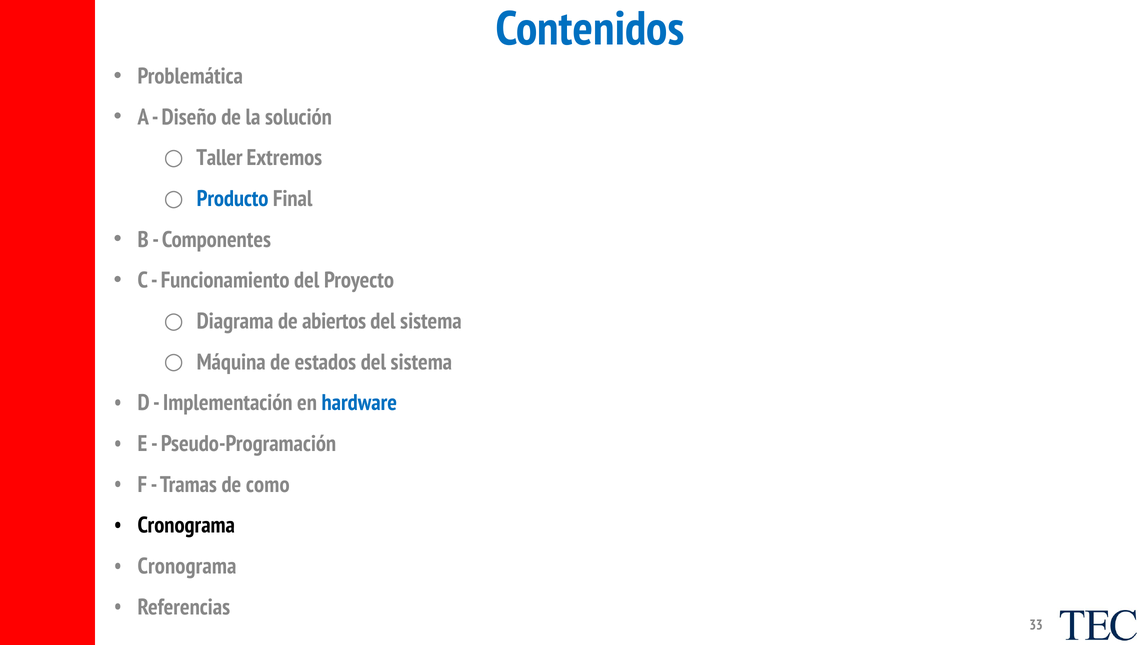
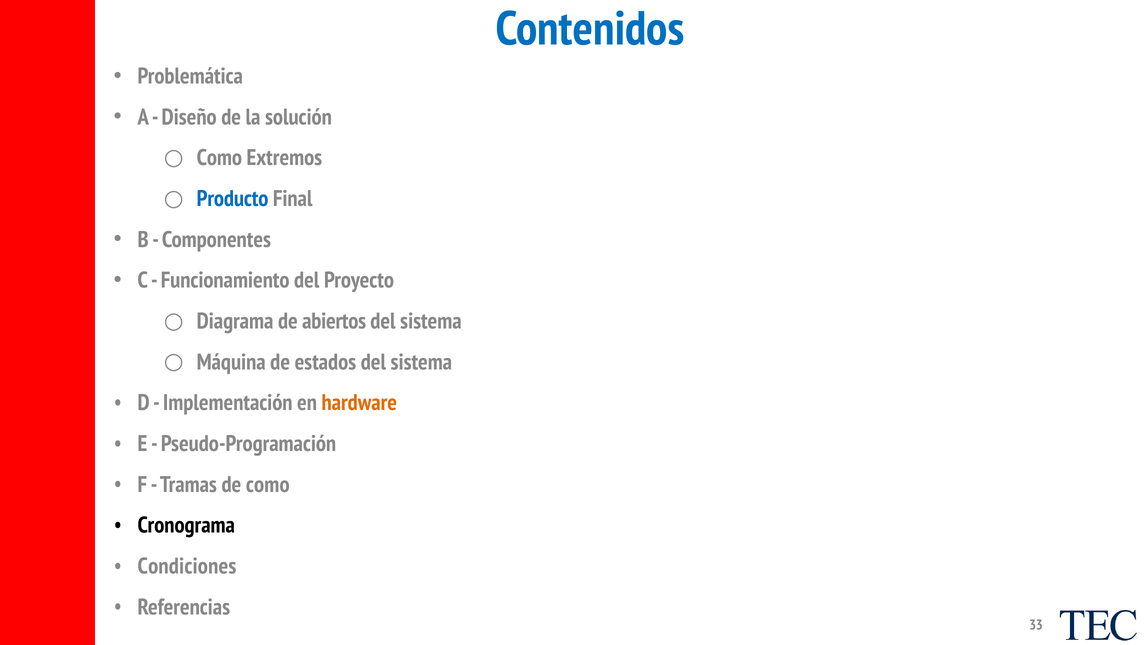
Taller at (219, 158): Taller -> Como
hardware colour: blue -> orange
Cronograma at (187, 566): Cronograma -> Condiciones
